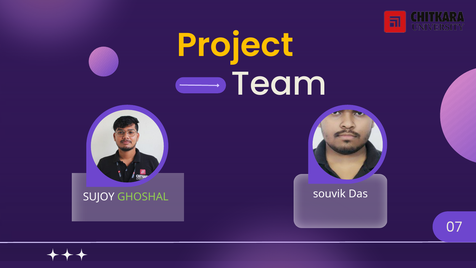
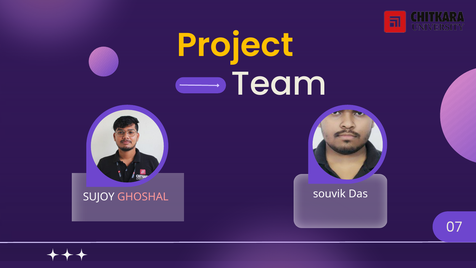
GHOSHAL colour: light green -> pink
